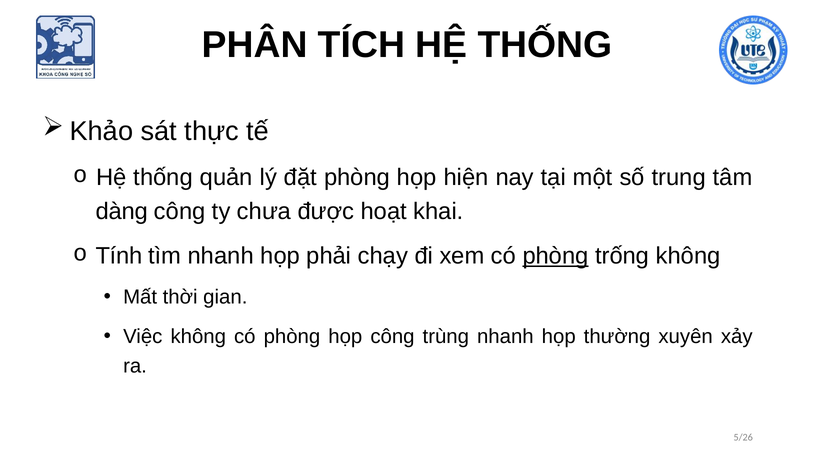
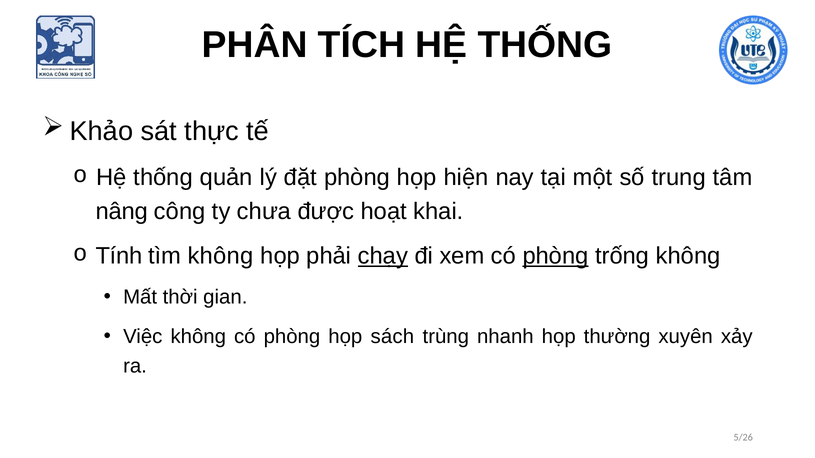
dàng: dàng -> nâng
tìm nhanh: nhanh -> không
chạy underline: none -> present
họp công: công -> sách
